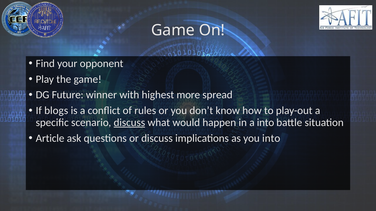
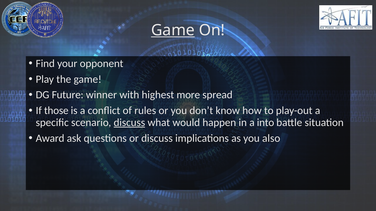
Game at (173, 30) underline: none -> present
blogs: blogs -> those
Article: Article -> Award
you into: into -> also
